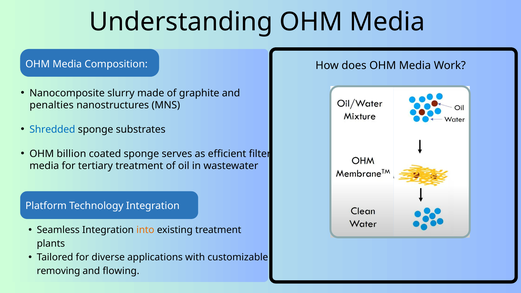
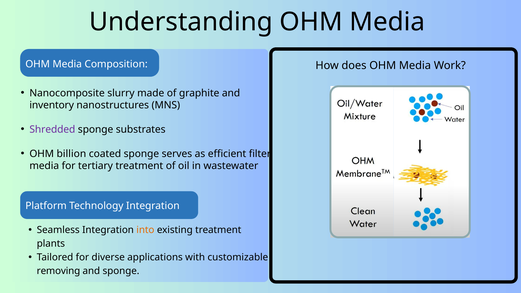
penalties: penalties -> inventory
Shredded colour: blue -> purple
and flowing: flowing -> sponge
